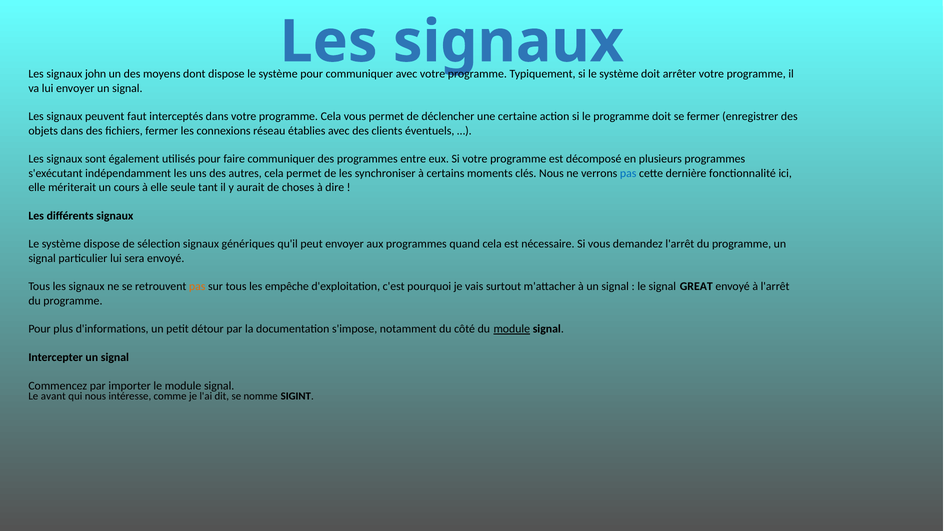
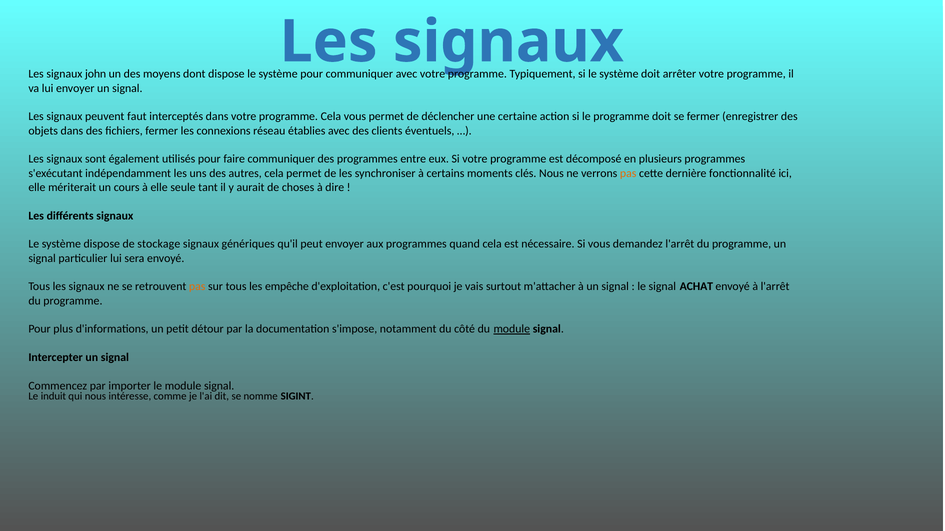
pas at (628, 173) colour: blue -> orange
sélection: sélection -> stockage
GREAT: GREAT -> ACHAT
avant: avant -> induit
